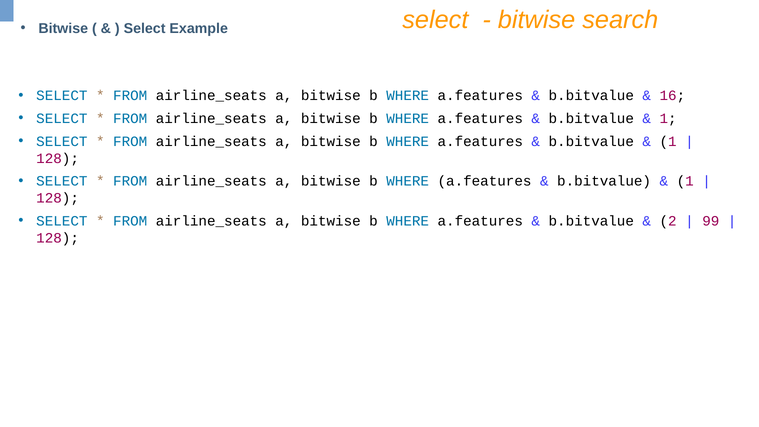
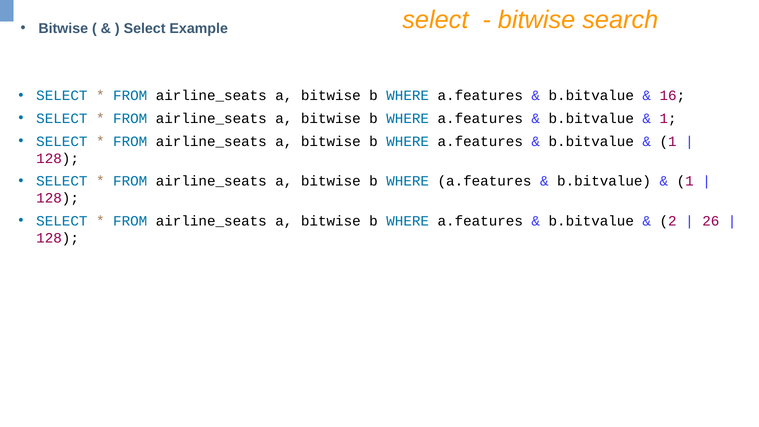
99: 99 -> 26
